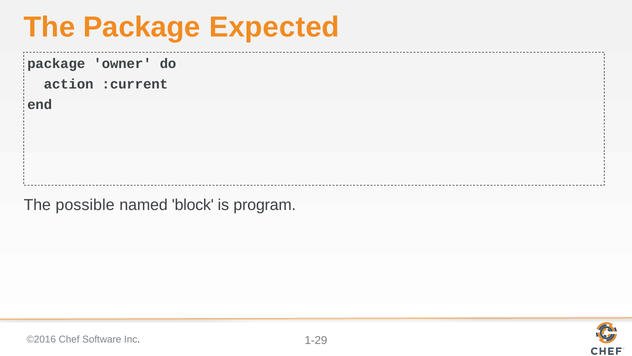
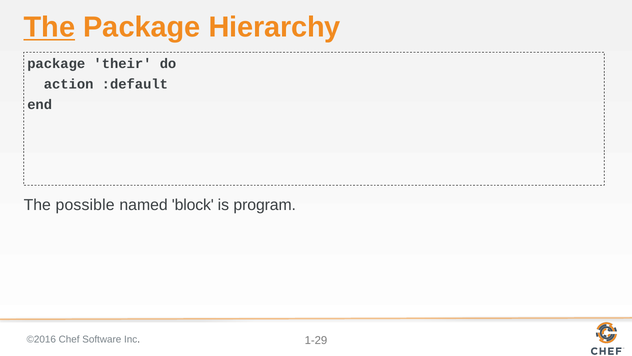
The at (49, 27) underline: none -> present
Expected: Expected -> Hierarchy
owner: owner -> their
:current: :current -> :default
